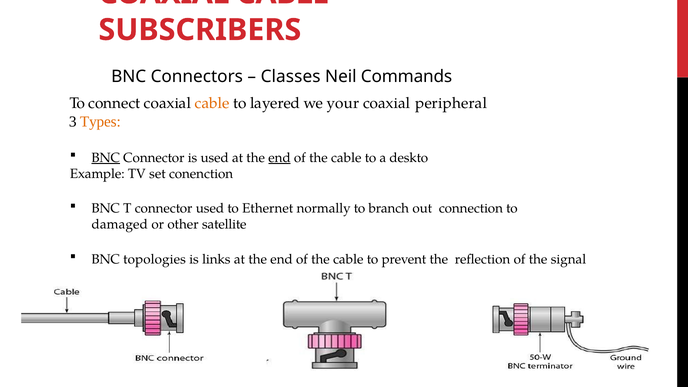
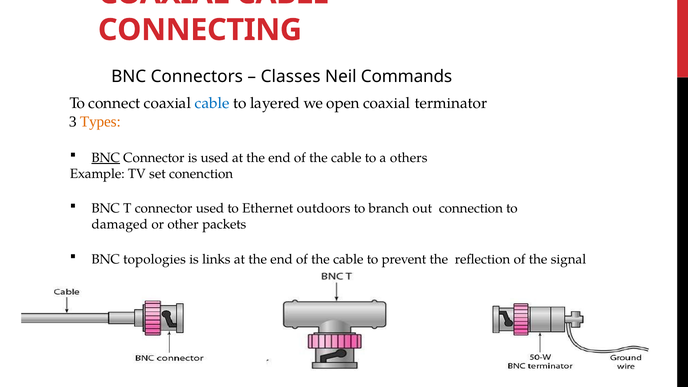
SUBSCRIBERS: SUBSCRIBERS -> CONNECTING
cable at (212, 103) colour: orange -> blue
your: your -> open
peripheral: peripheral -> terminator
end at (280, 158) underline: present -> none
deskto: deskto -> others
normally: normally -> outdoors
satellite: satellite -> packets
